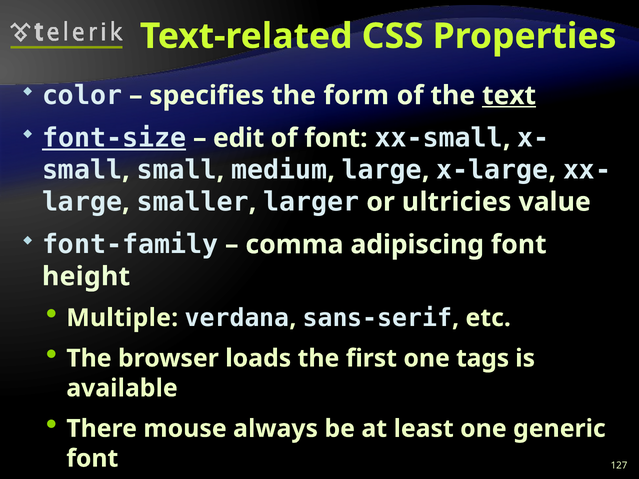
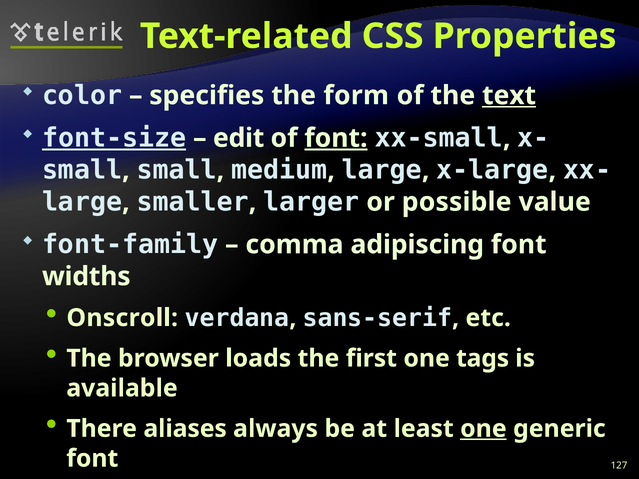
font at (336, 138) underline: none -> present
ultricies: ultricies -> possible
height: height -> widths
Multiple: Multiple -> Onscroll
mouse: mouse -> aliases
one at (483, 429) underline: none -> present
